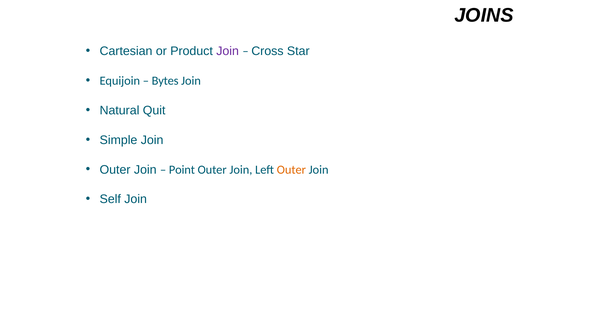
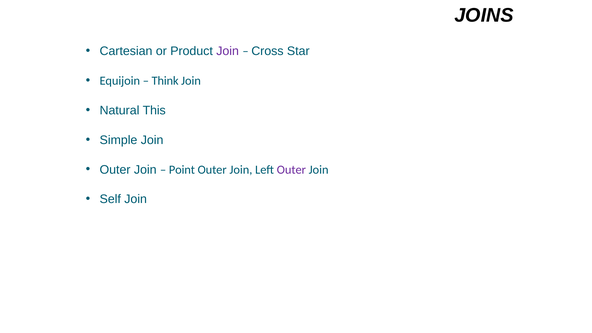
Bytes: Bytes -> Think
Quit: Quit -> This
Outer at (291, 170) colour: orange -> purple
